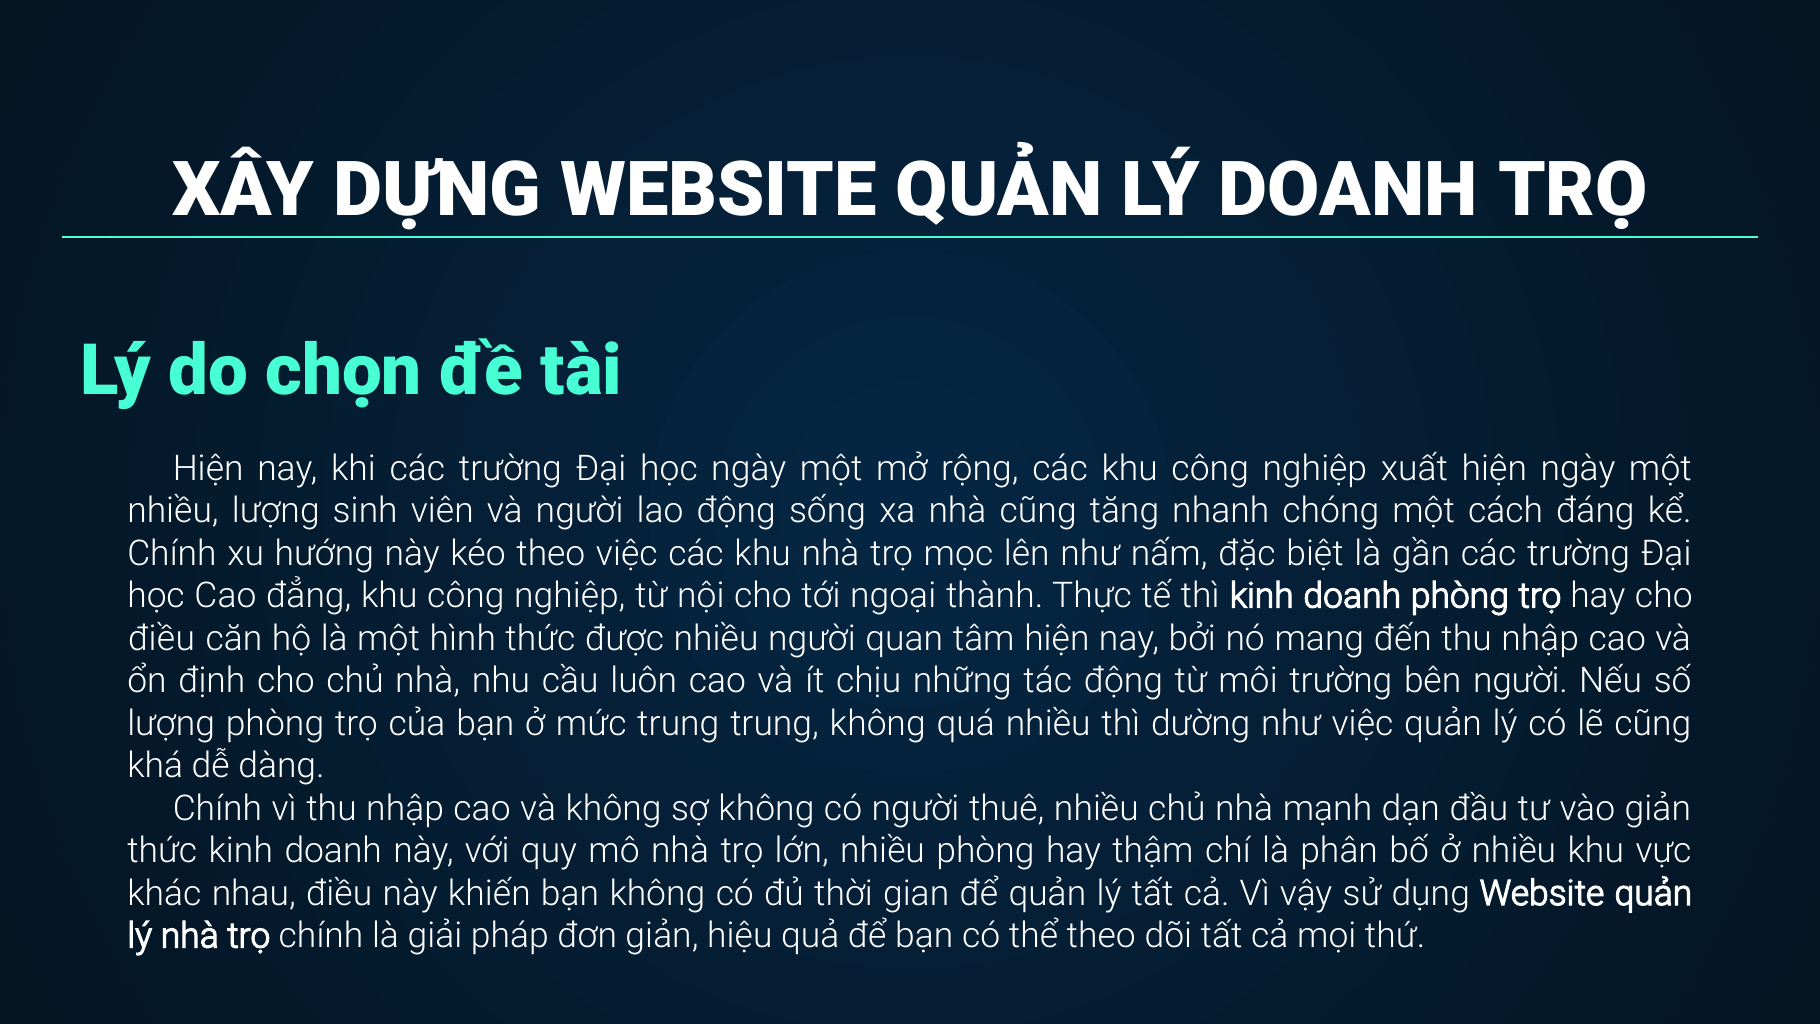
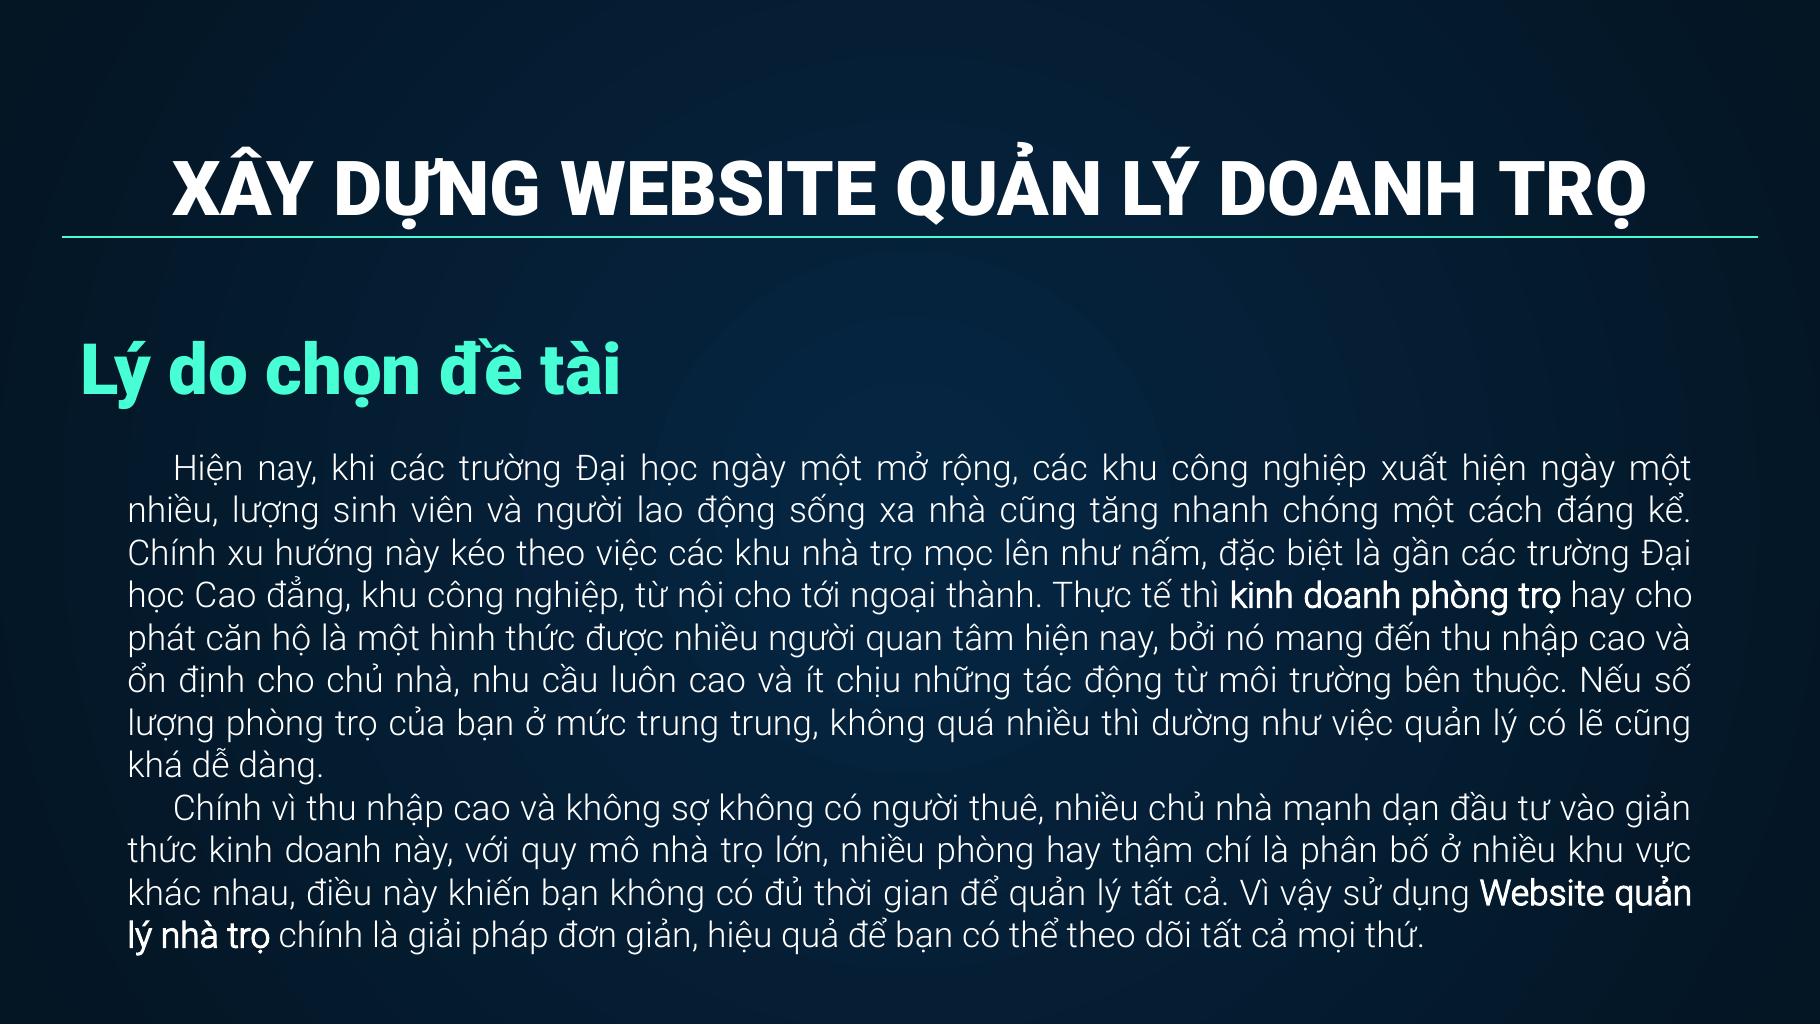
điều at (161, 638): điều -> phát
bên người: người -> thuộc
